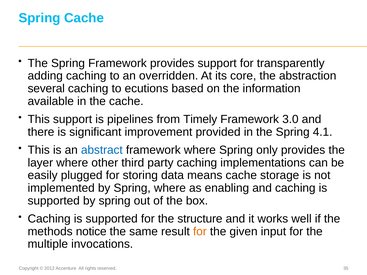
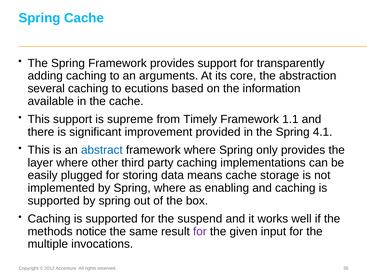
overridden: overridden -> arguments
pipelines: pipelines -> supreme
3.0: 3.0 -> 1.1
structure: structure -> suspend
for at (200, 232) colour: orange -> purple
